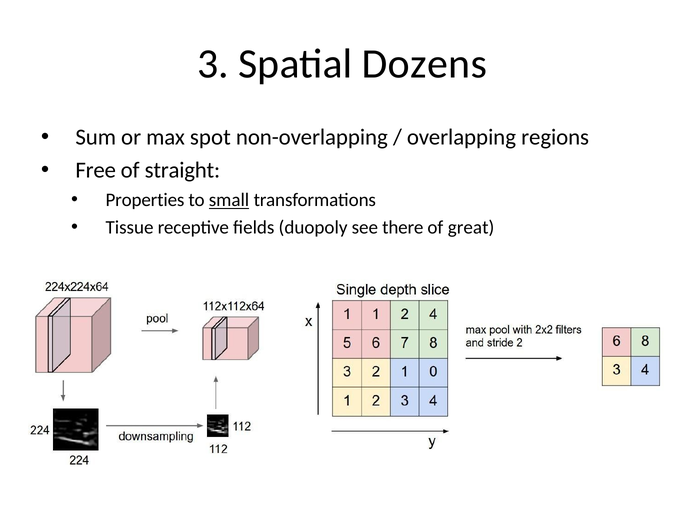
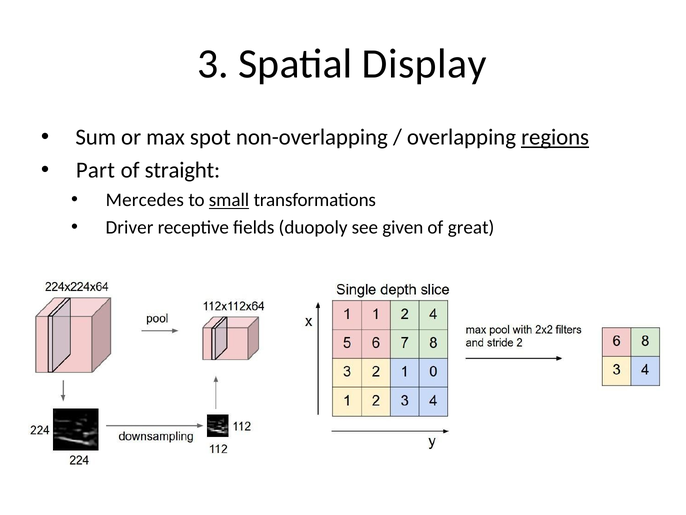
Dozens: Dozens -> Display
regions underline: none -> present
Free: Free -> Part
Properties: Properties -> Mercedes
Tissue: Tissue -> Driver
there: there -> given
